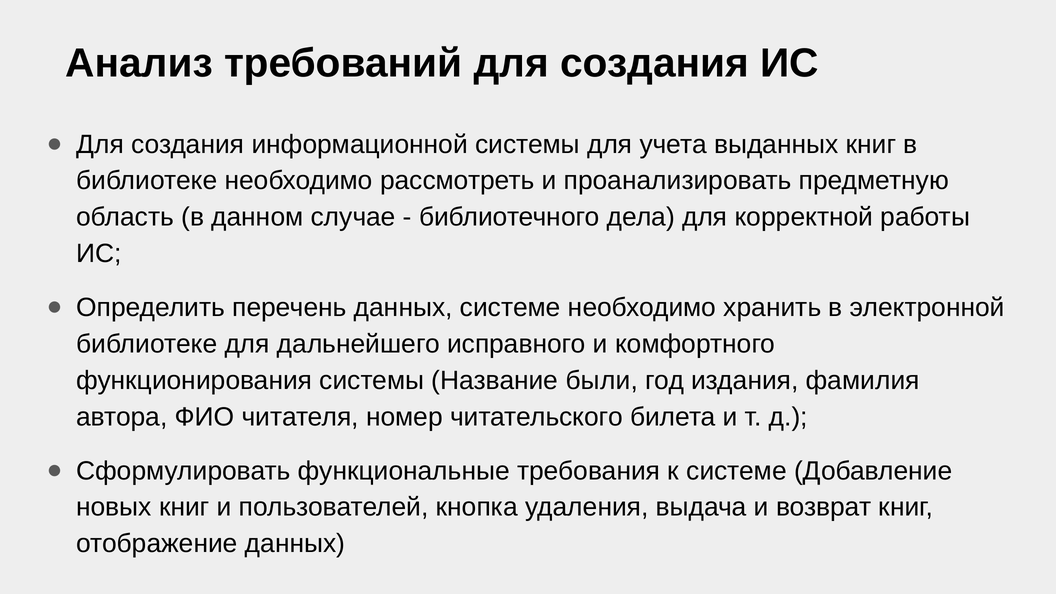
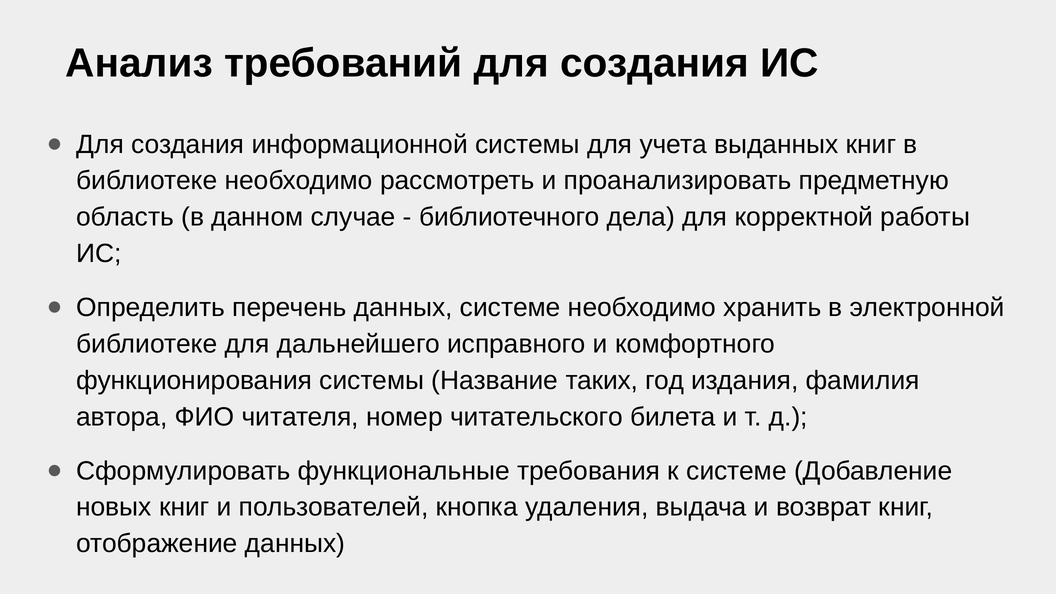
были: были -> таких
